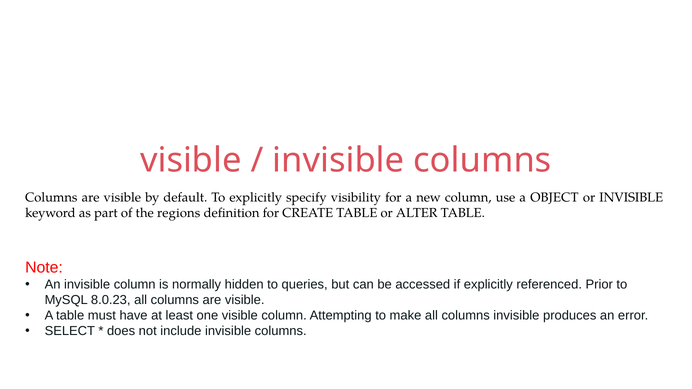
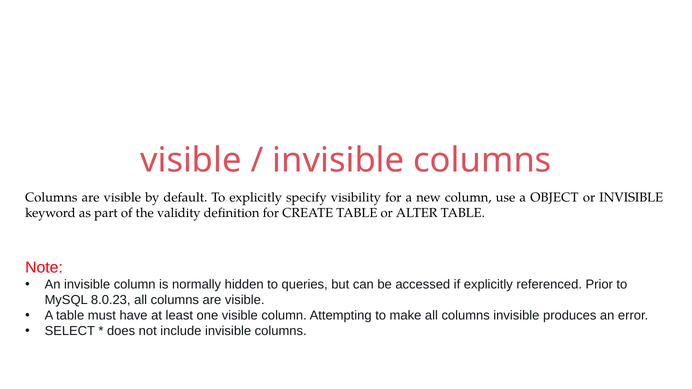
regions: regions -> validity
